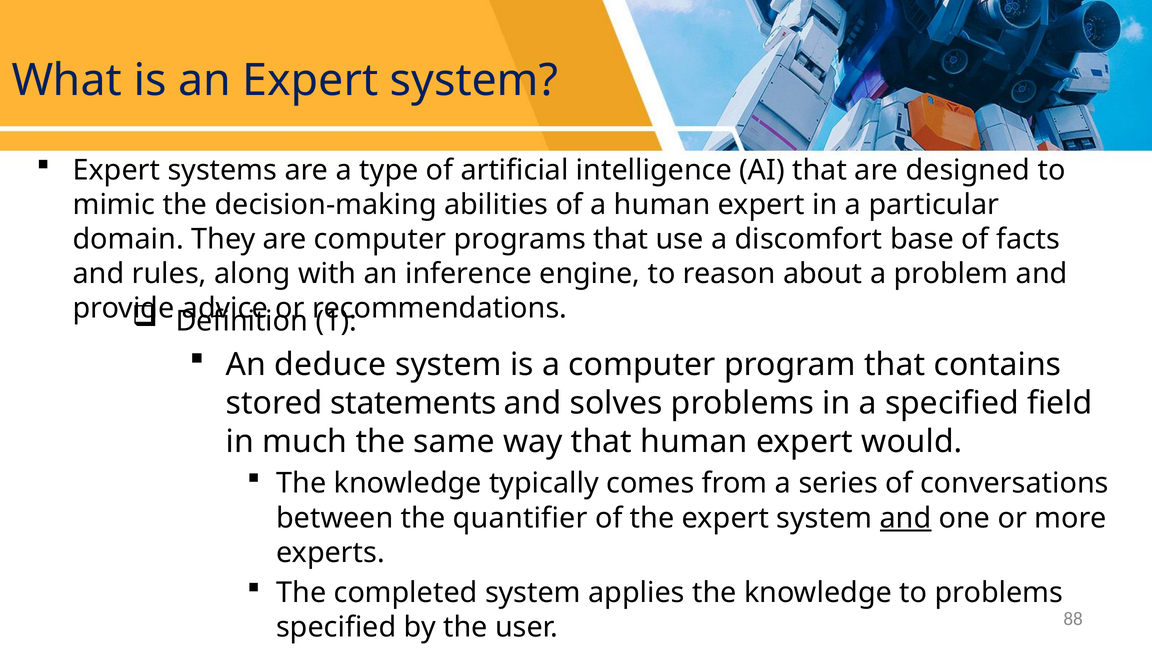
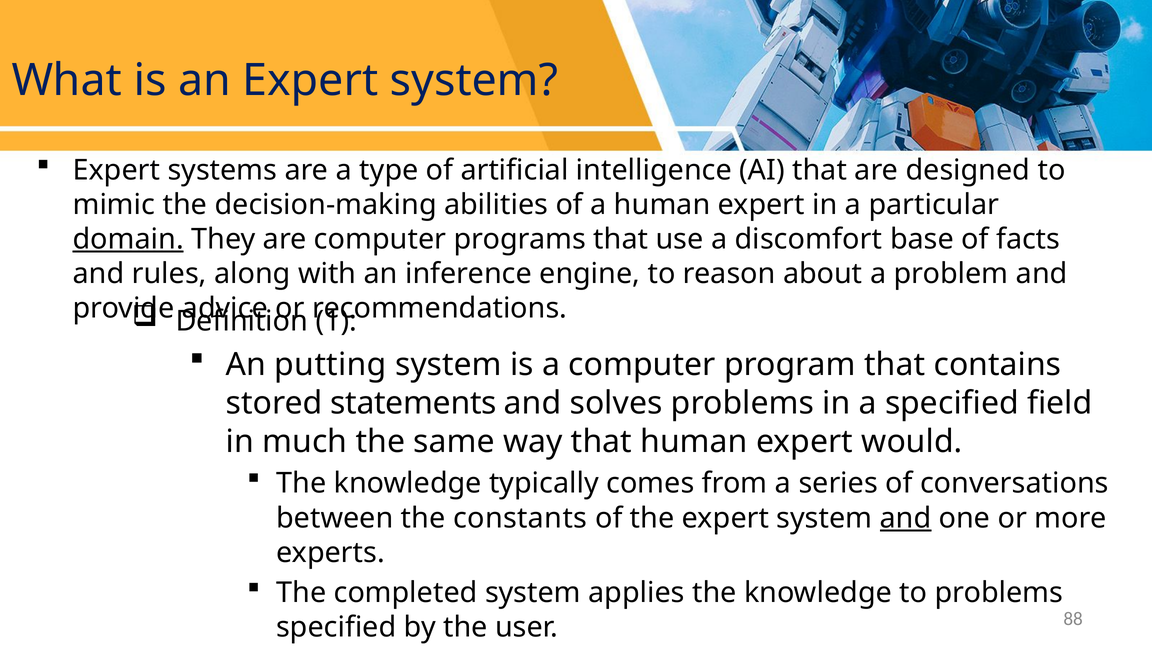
domain underline: none -> present
deduce: deduce -> putting
quantifier: quantifier -> constants
